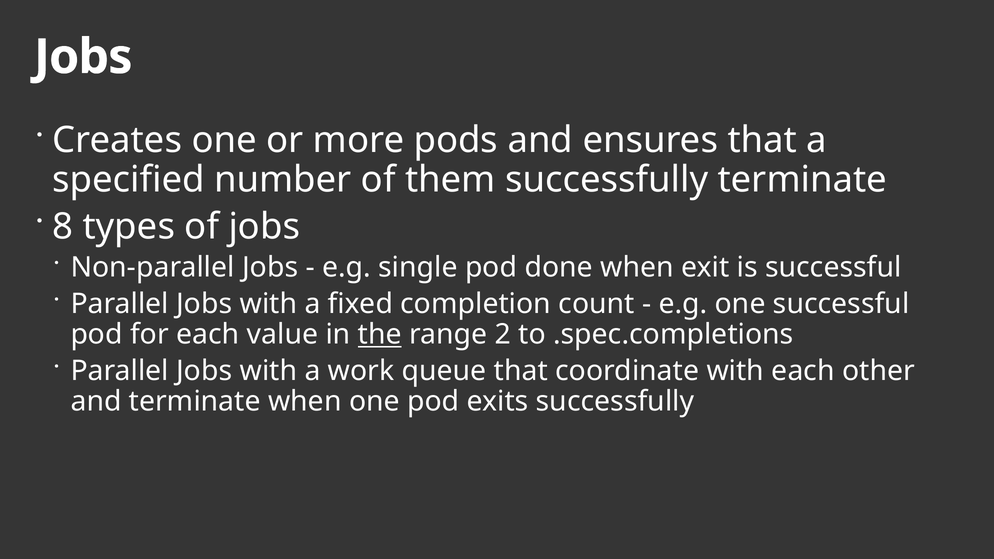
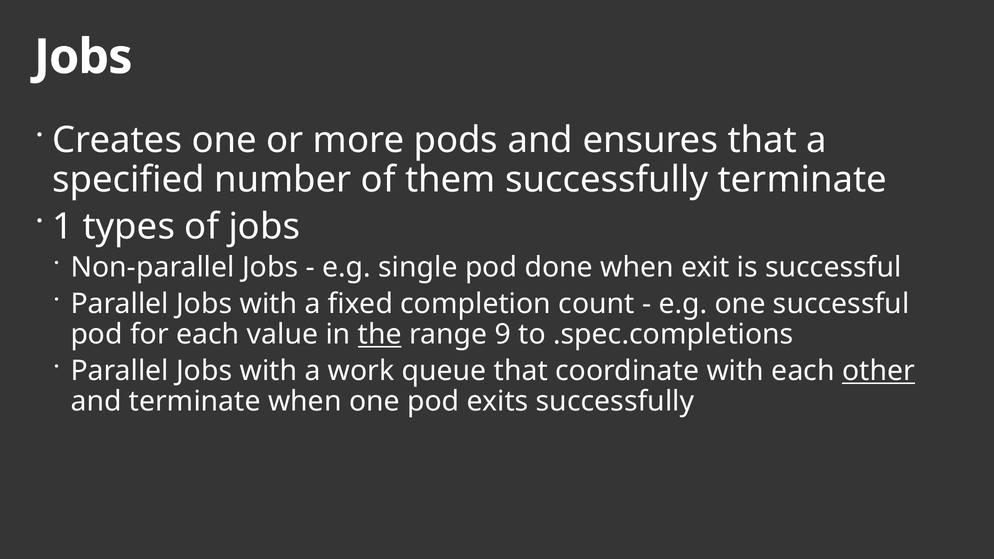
8: 8 -> 1
2: 2 -> 9
other underline: none -> present
